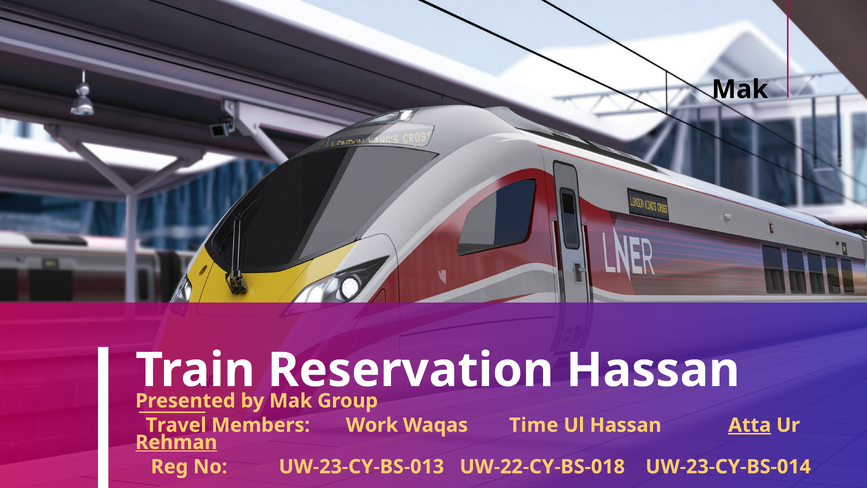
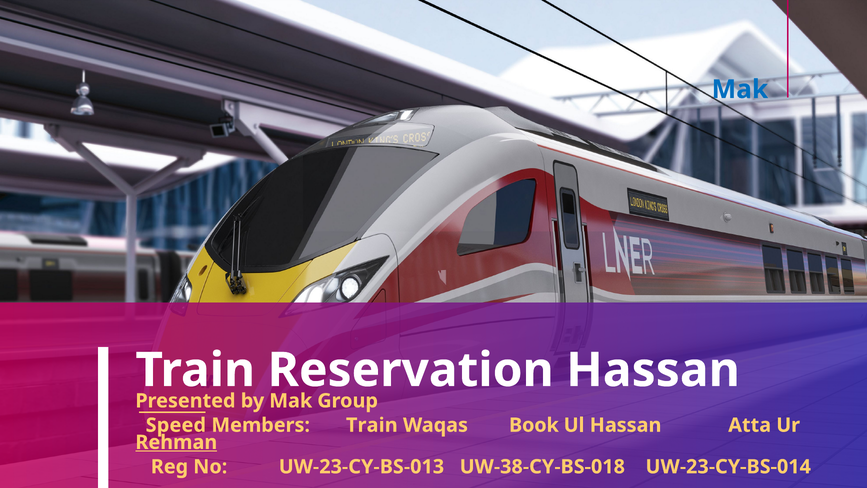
Mak at (740, 89) colour: black -> blue
Travel: Travel -> Speed
Members Work: Work -> Train
Time: Time -> Book
Atta underline: present -> none
UW-22-CY-BS-018: UW-22-CY-BS-018 -> UW-38-CY-BS-018
